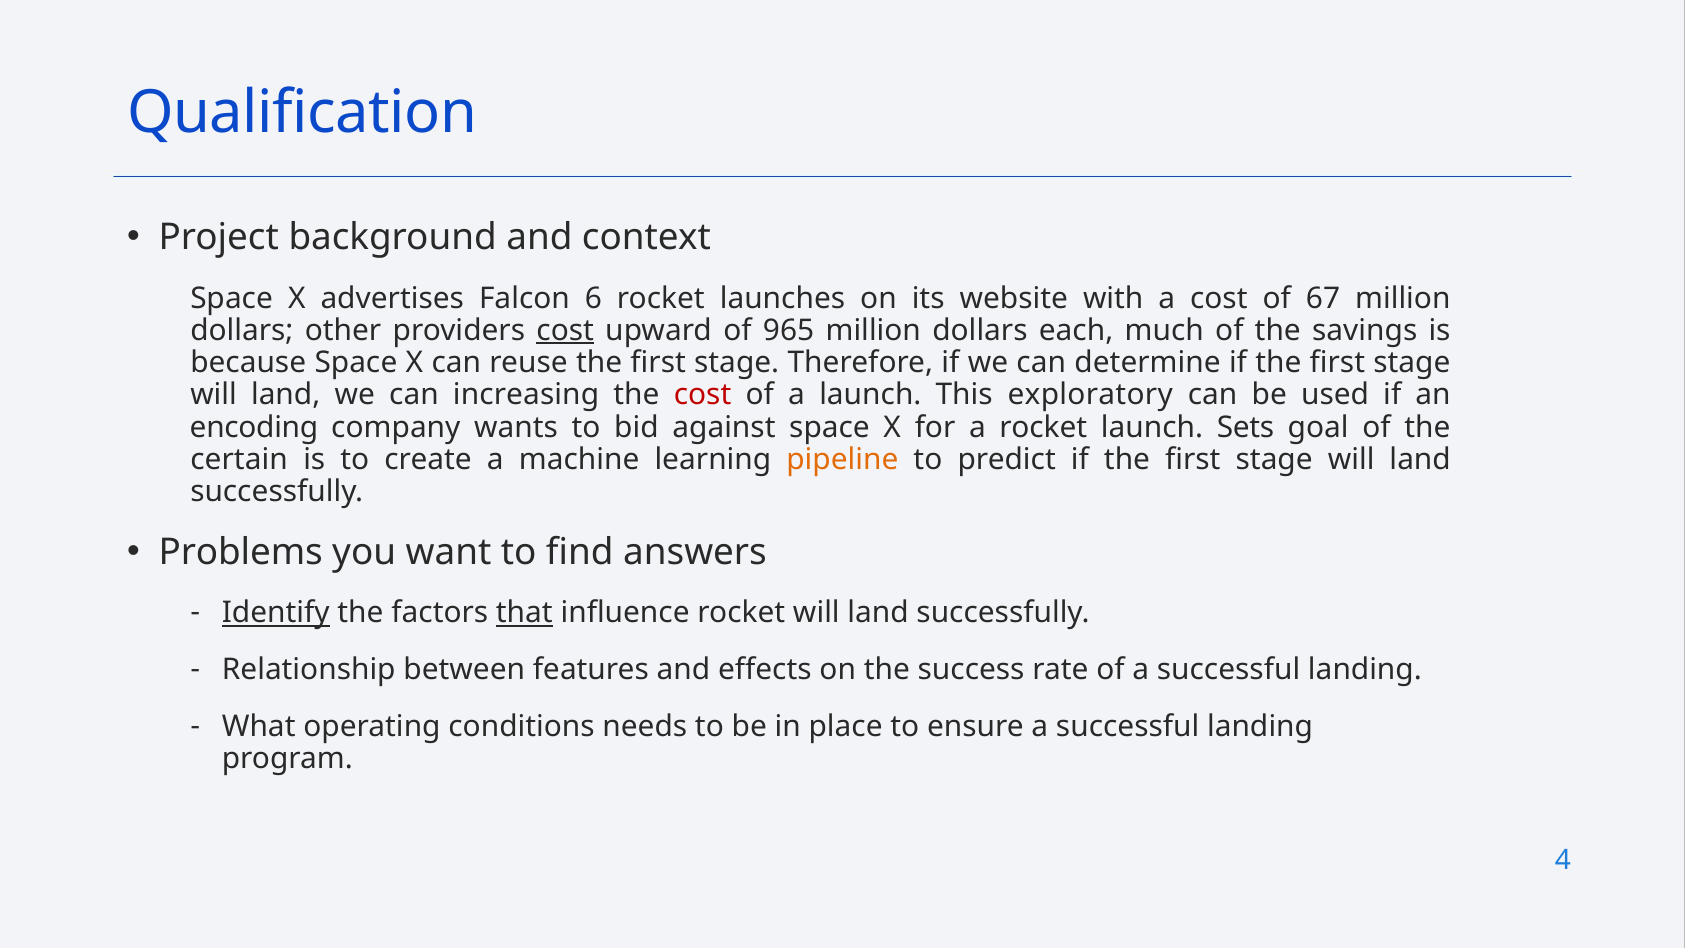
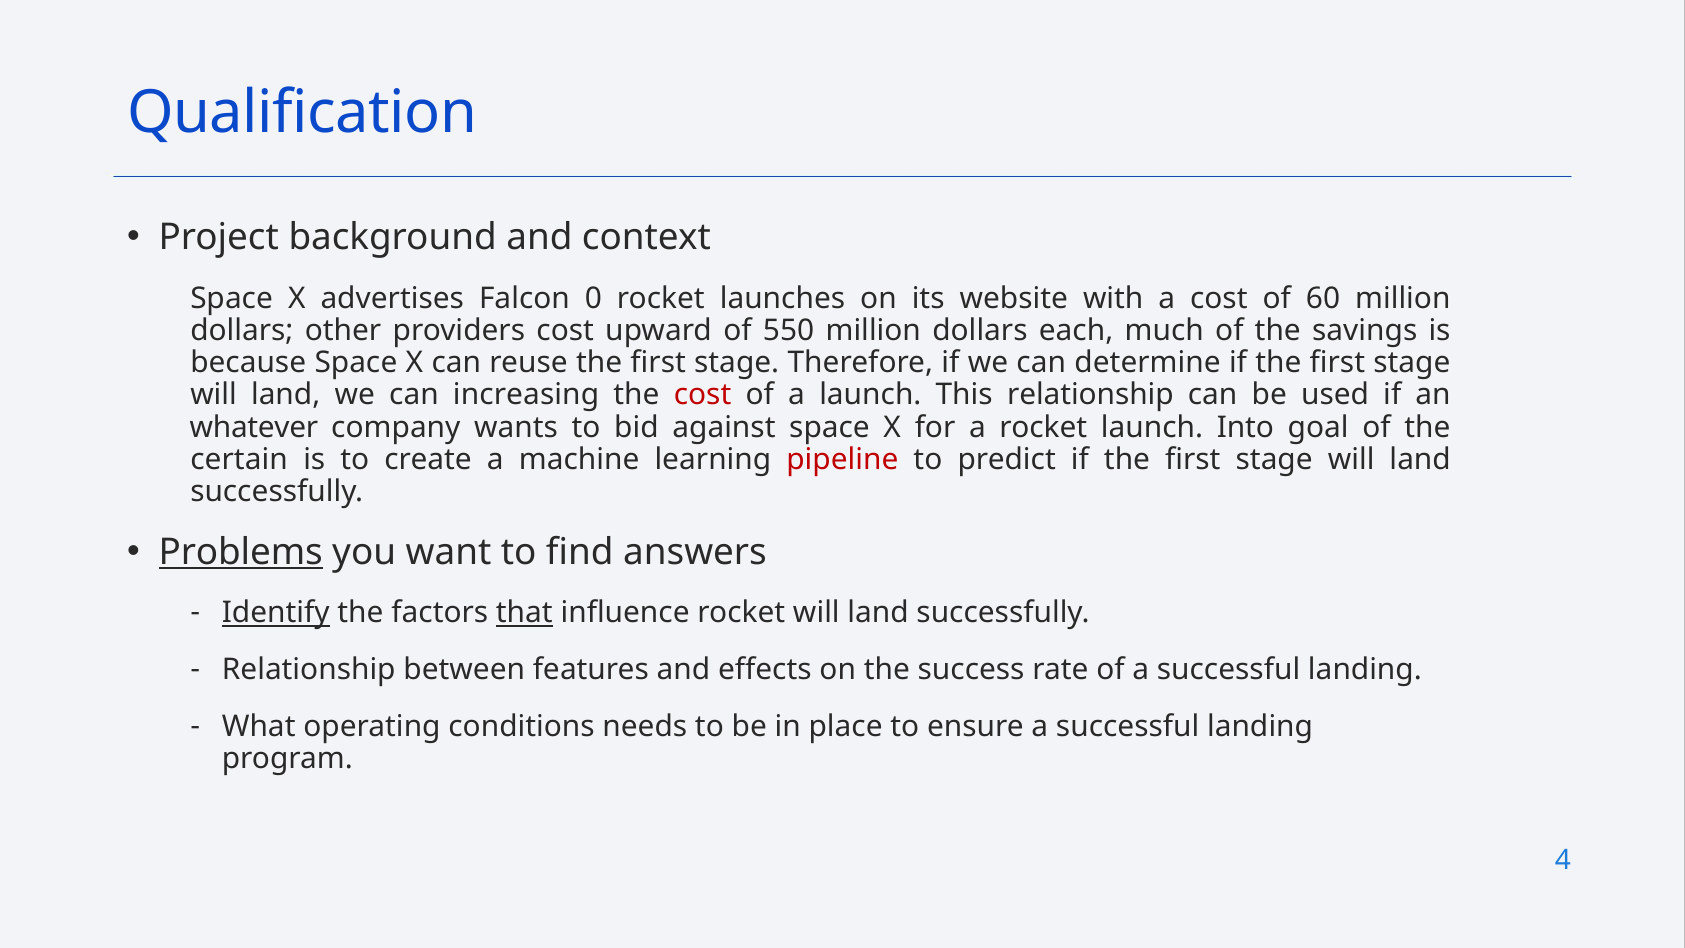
6: 6 -> 0
67: 67 -> 60
cost at (565, 330) underline: present -> none
965: 965 -> 550
This exploratory: exploratory -> relationship
encoding: encoding -> whatever
Sets: Sets -> Into
pipeline colour: orange -> red
Problems underline: none -> present
